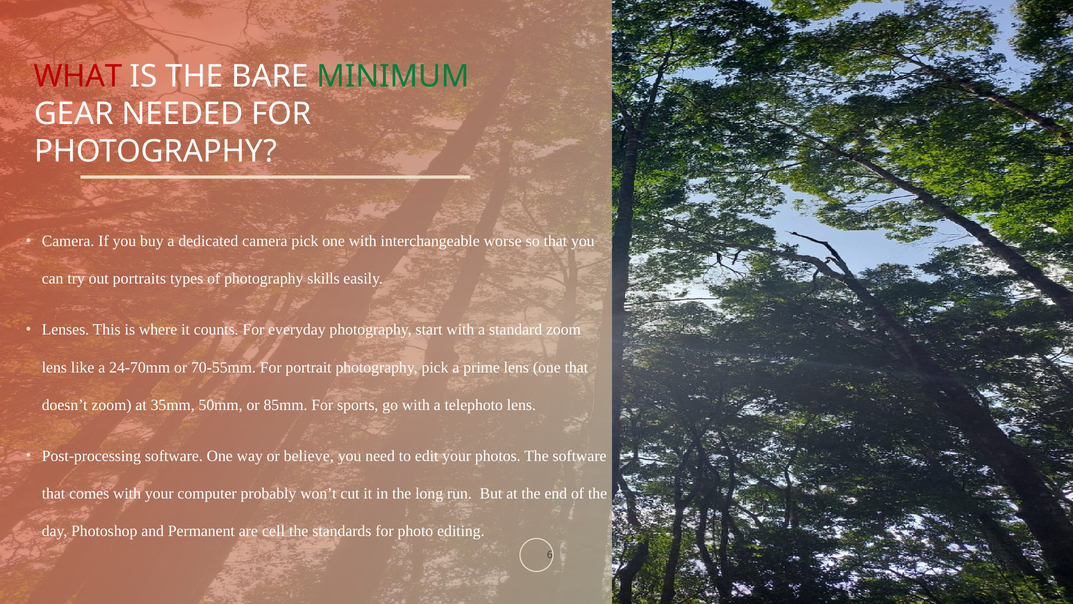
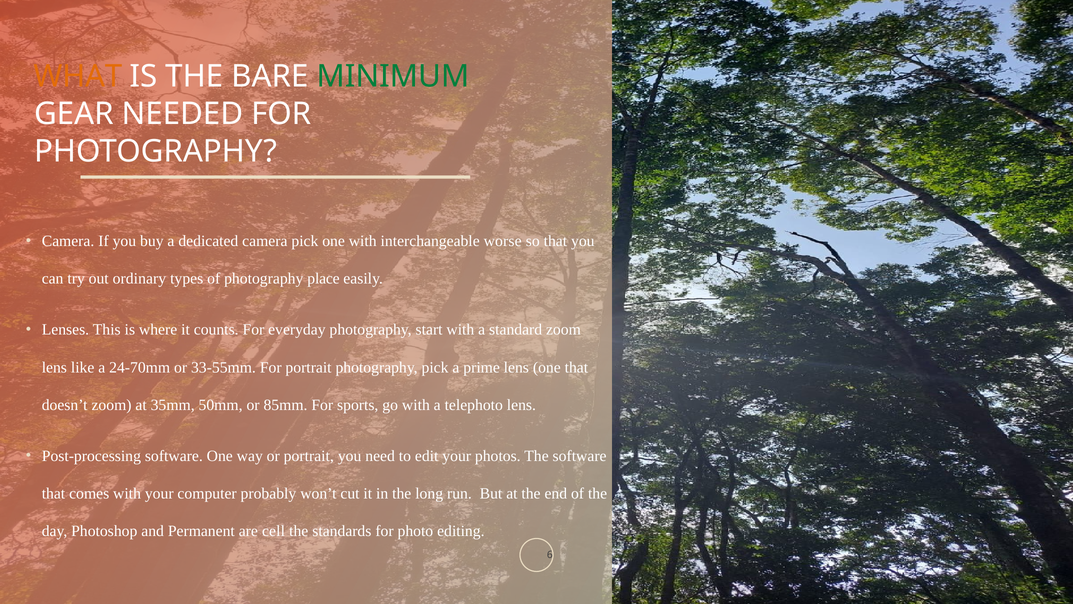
WHAT colour: red -> orange
portraits: portraits -> ordinary
skills: skills -> place
70-55mm: 70-55mm -> 33-55mm
or believe: believe -> portrait
